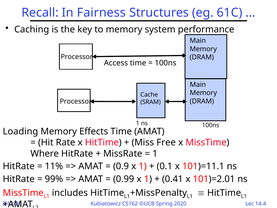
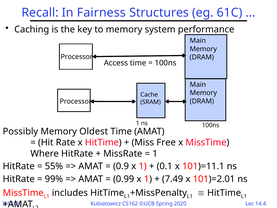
Loading: Loading -> Possibly
Effects: Effects -> Oldest
11%: 11% -> 55%
0.41: 0.41 -> 7.49
